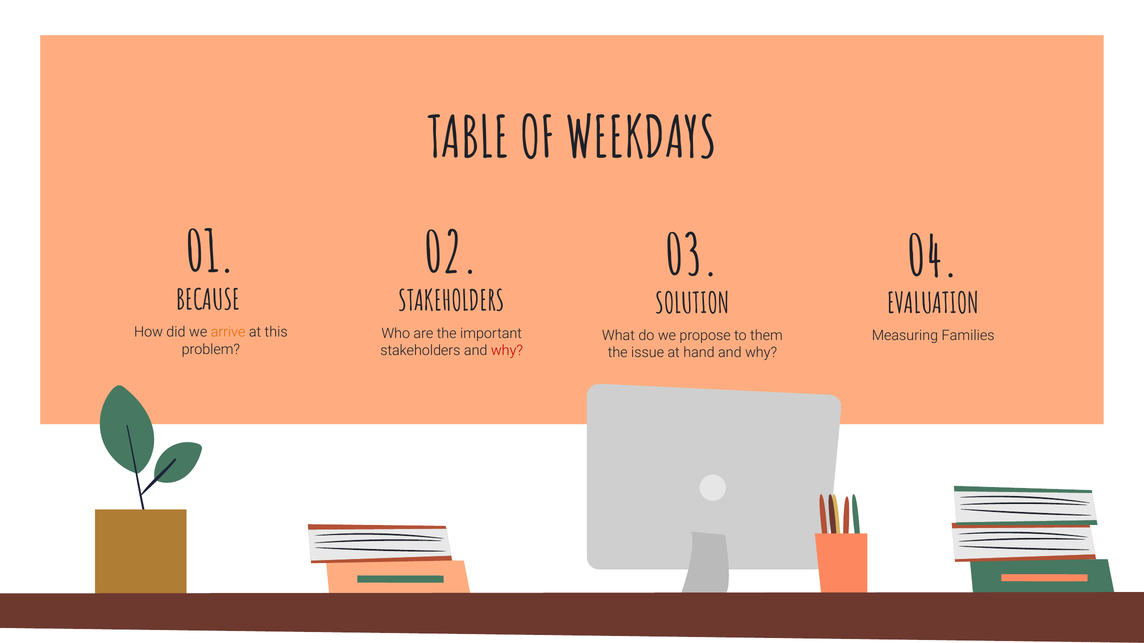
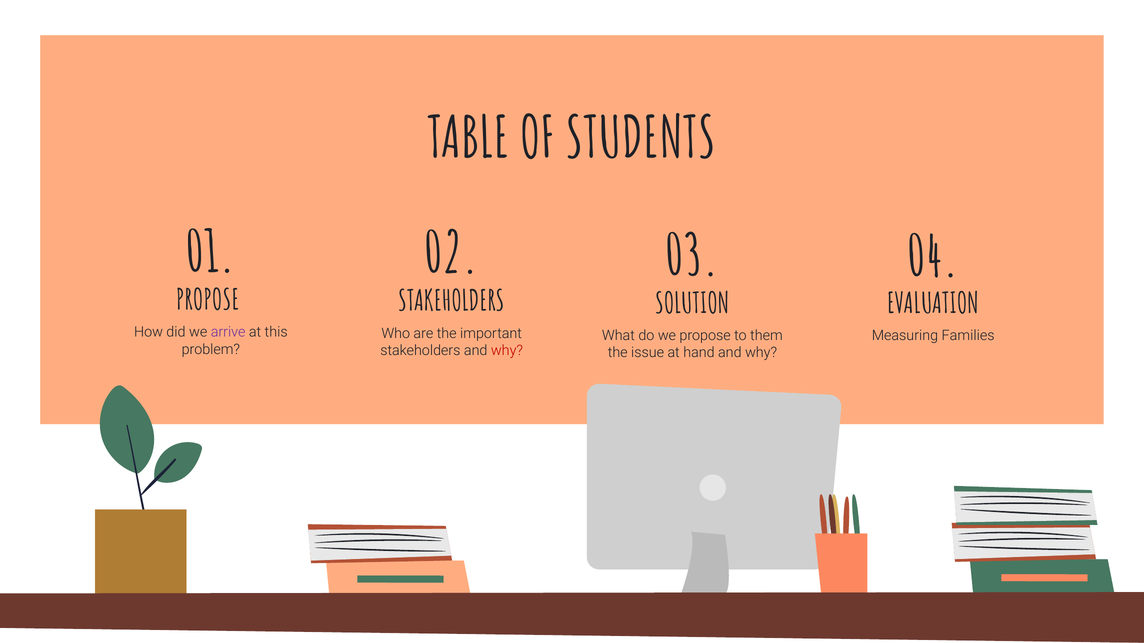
WEEKDAYS: WEEKDAYS -> STUDENTS
BECAUSE at (208, 301): BECAUSE -> PROPOSE
arrive colour: orange -> purple
